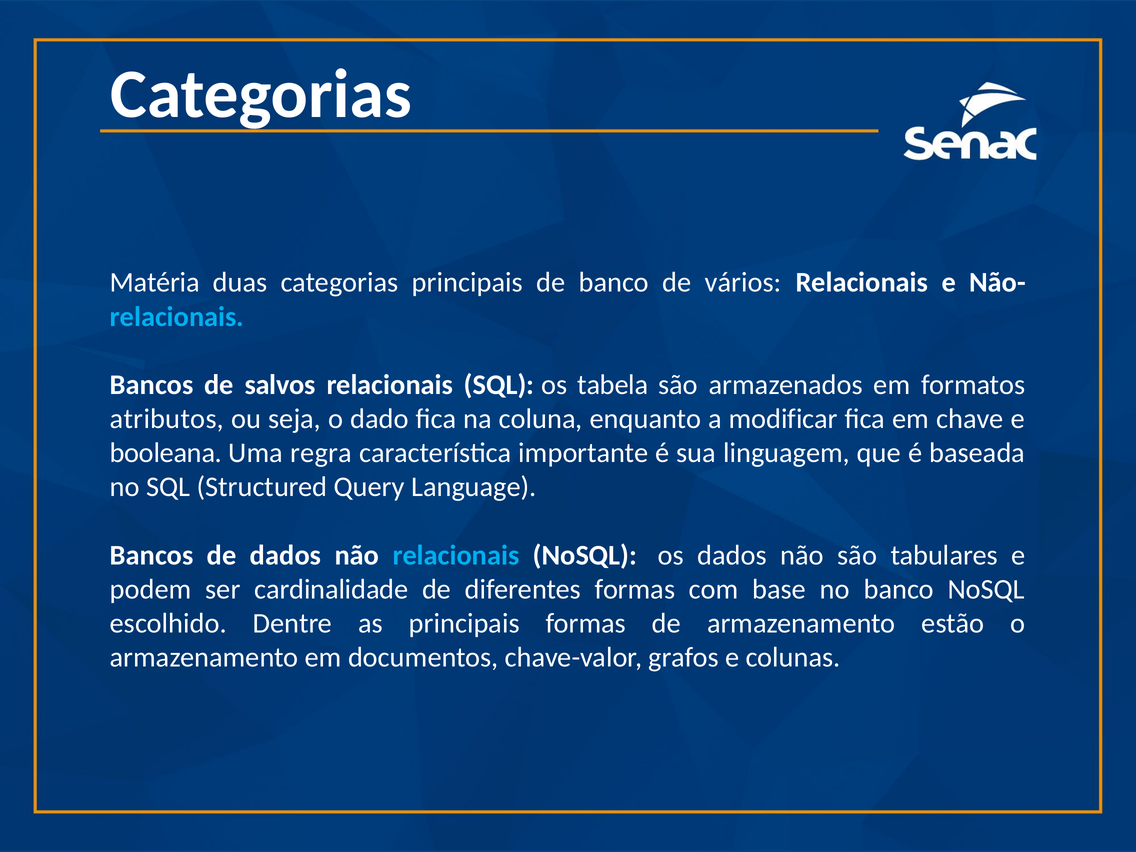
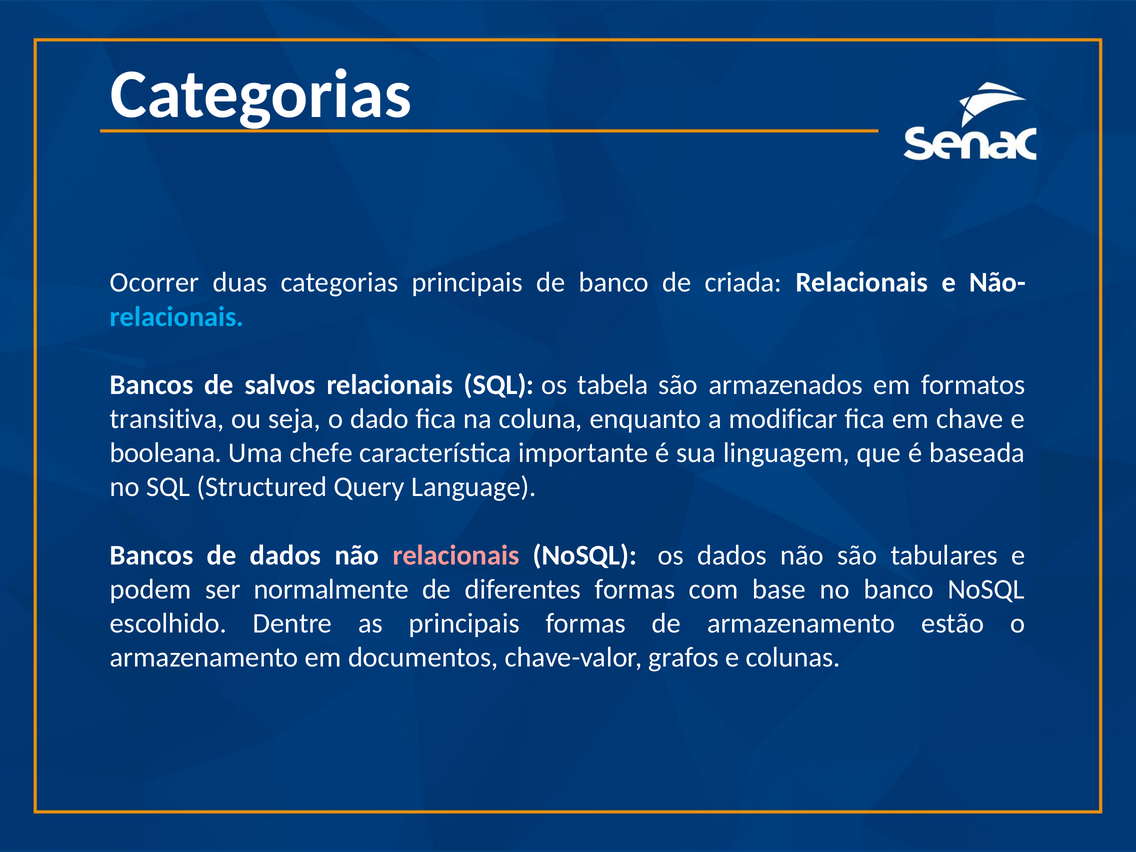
Matéria: Matéria -> Ocorrer
vários: vários -> criada
atributos: atributos -> transitiva
regra: regra -> chefe
relacionais at (456, 555) colour: light blue -> pink
cardinalidade: cardinalidade -> normalmente
